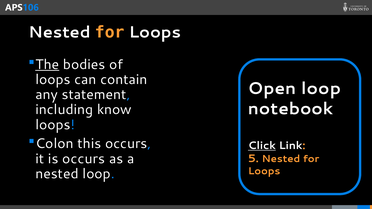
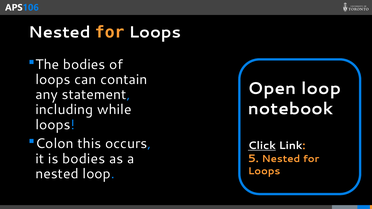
The underline: present -> none
know: know -> while
is occurs: occurs -> bodies
